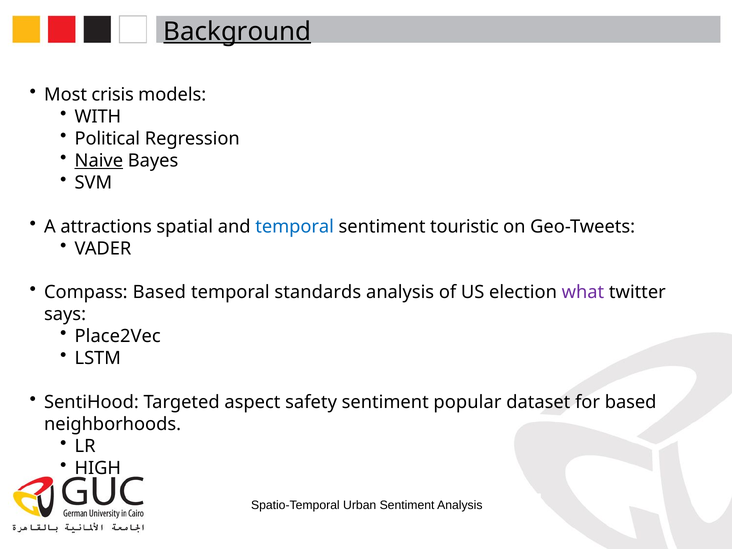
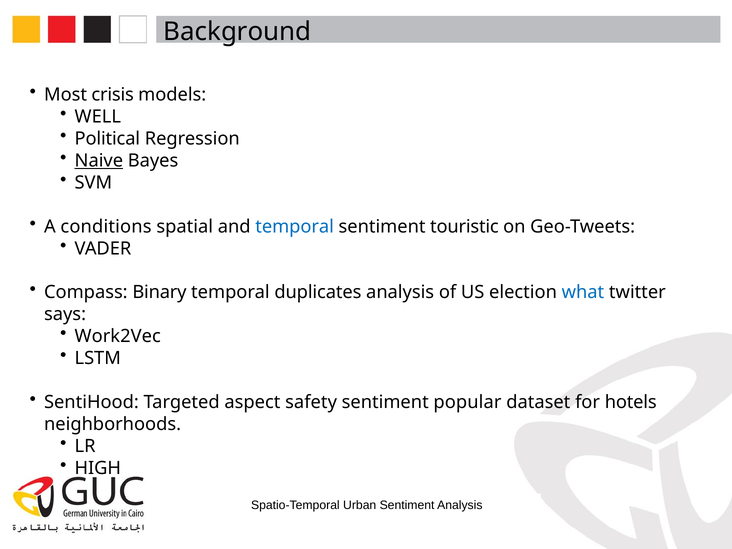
Background underline: present -> none
WITH: WITH -> WELL
attractions: attractions -> conditions
Compass Based: Based -> Binary
standards: standards -> duplicates
what colour: purple -> blue
Place2Vec: Place2Vec -> Work2Vec
for based: based -> hotels
